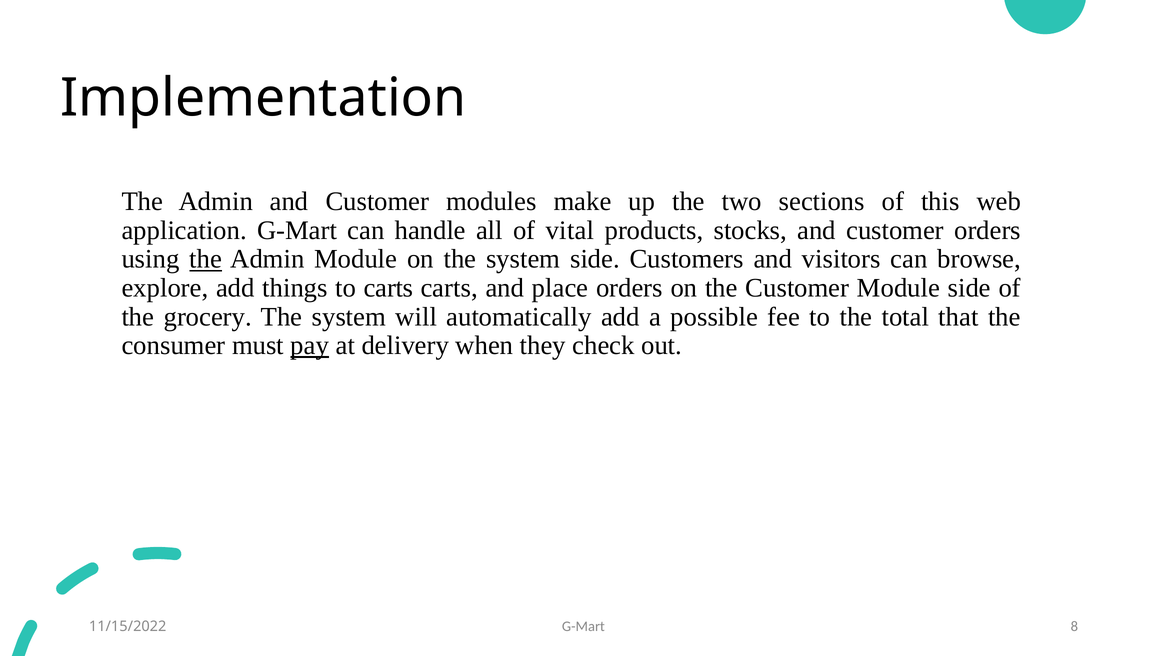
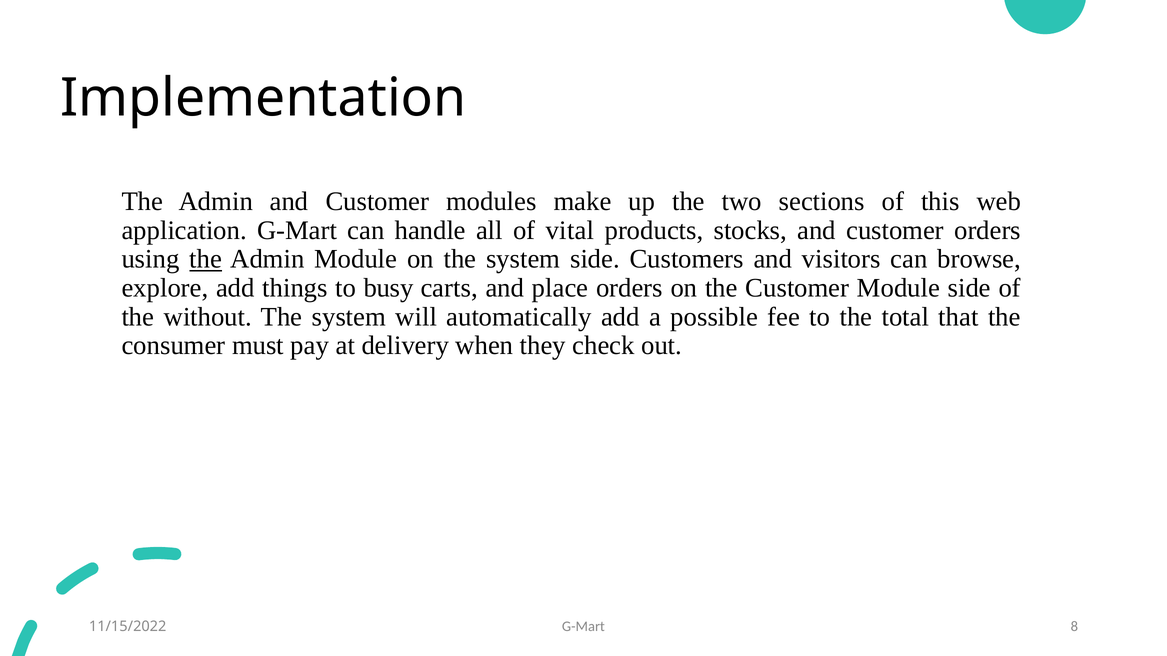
to carts: carts -> busy
grocery: grocery -> without
pay underline: present -> none
